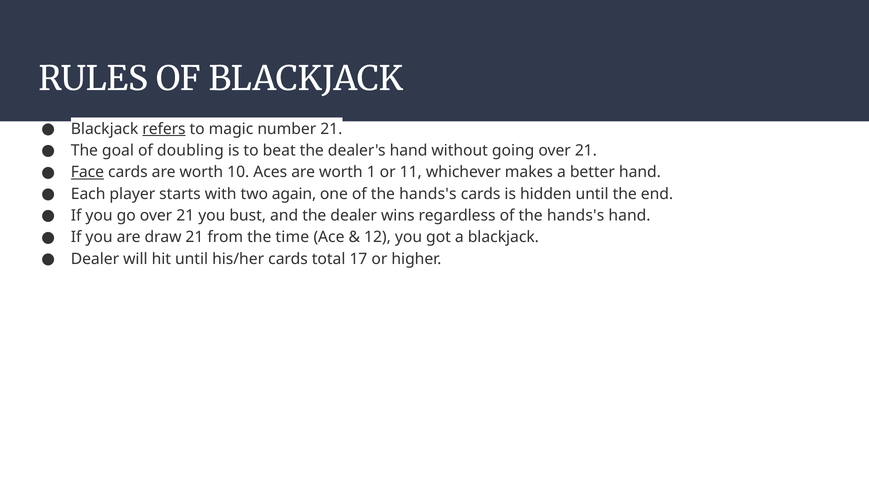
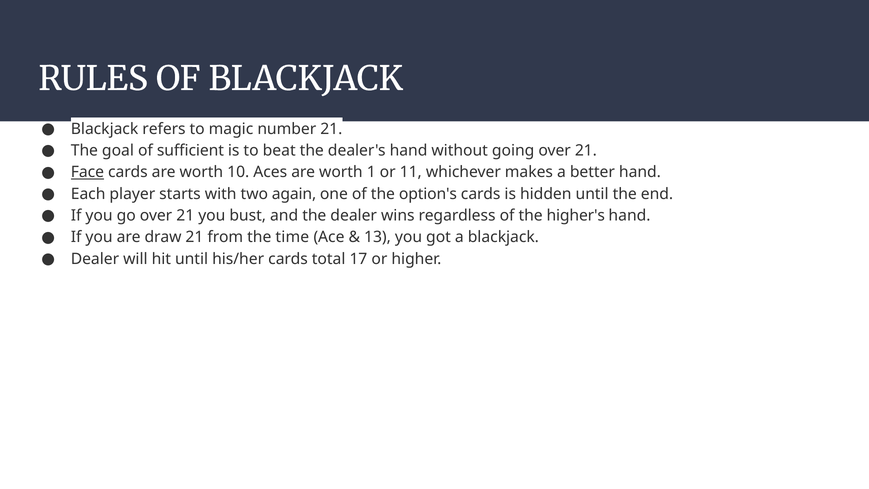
refers underline: present -> none
doubling: doubling -> sufficient
one of the hands's: hands's -> option's
regardless of the hands's: hands's -> higher's
12: 12 -> 13
